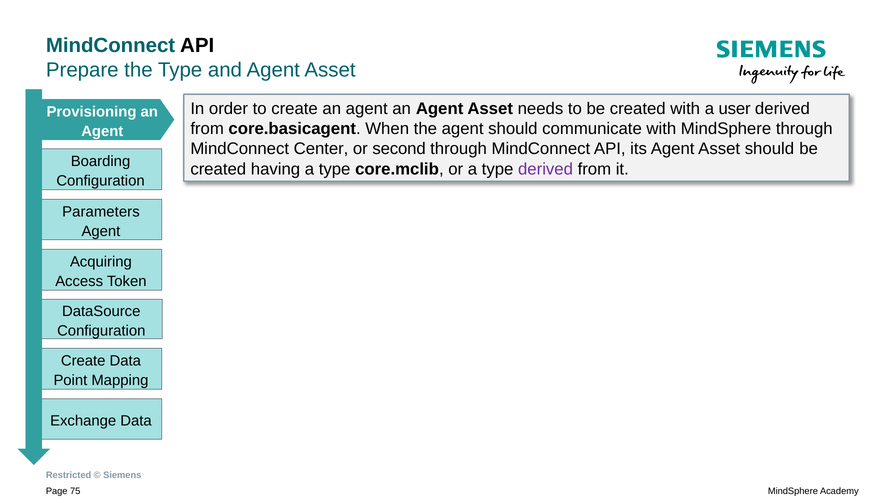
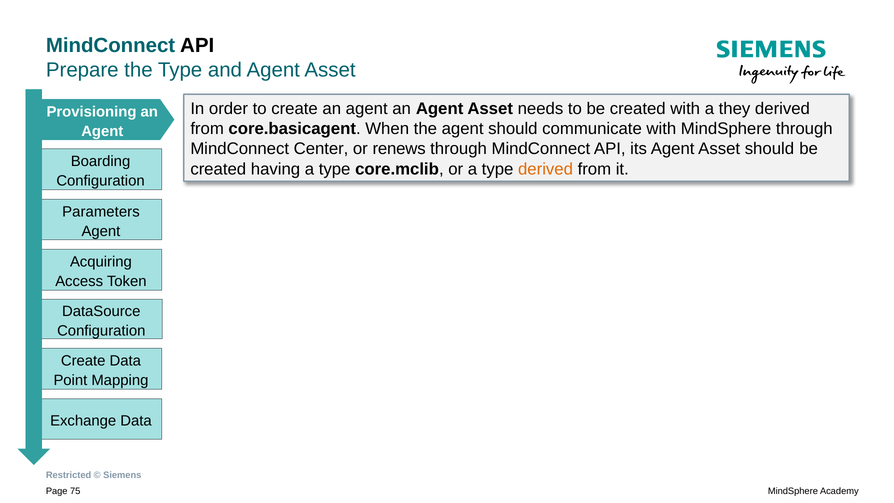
user: user -> they
second: second -> renews
derived at (546, 169) colour: purple -> orange
